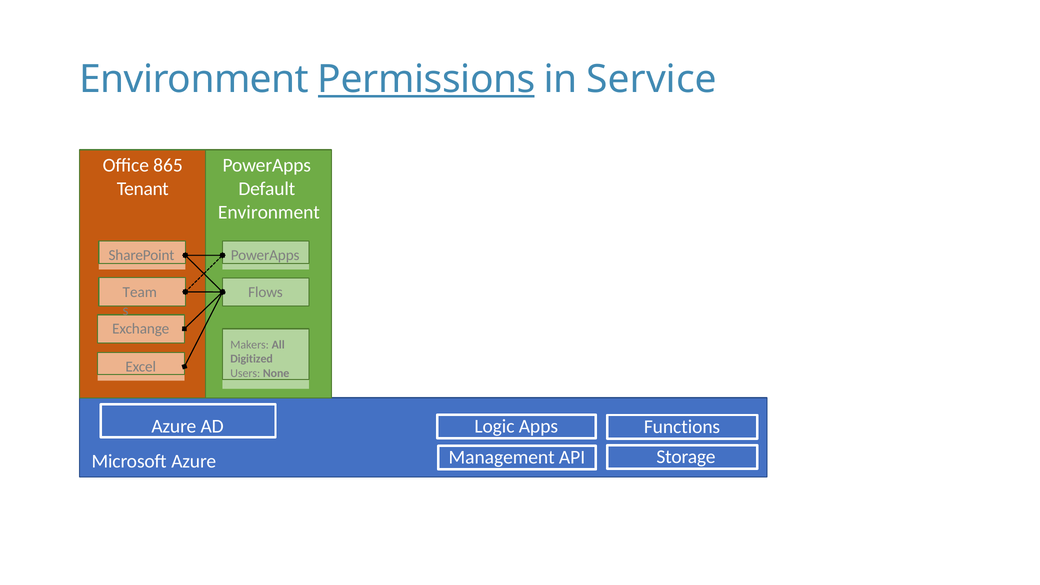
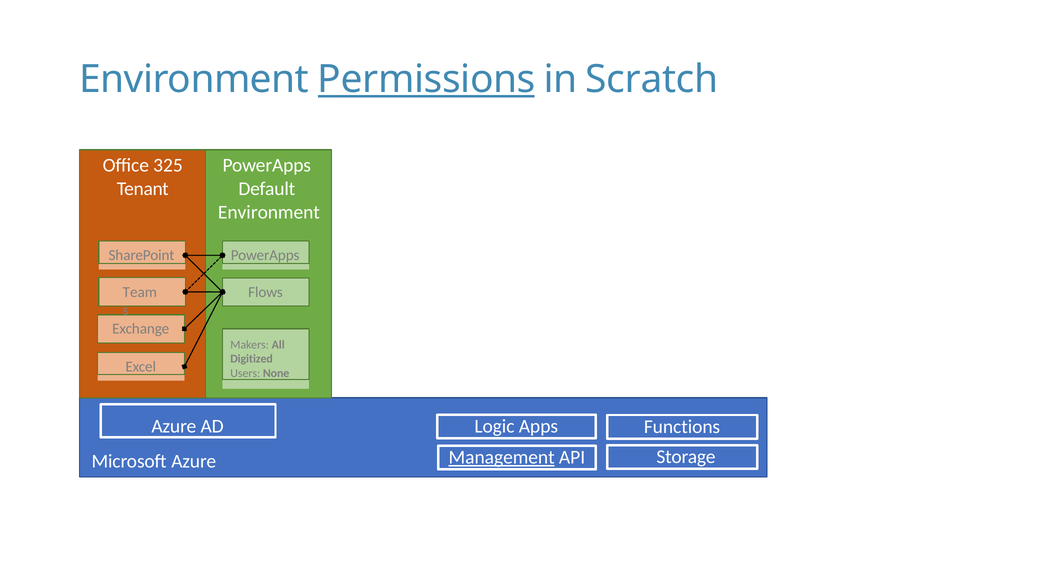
Service: Service -> Scratch
865: 865 -> 325
Management underline: none -> present
